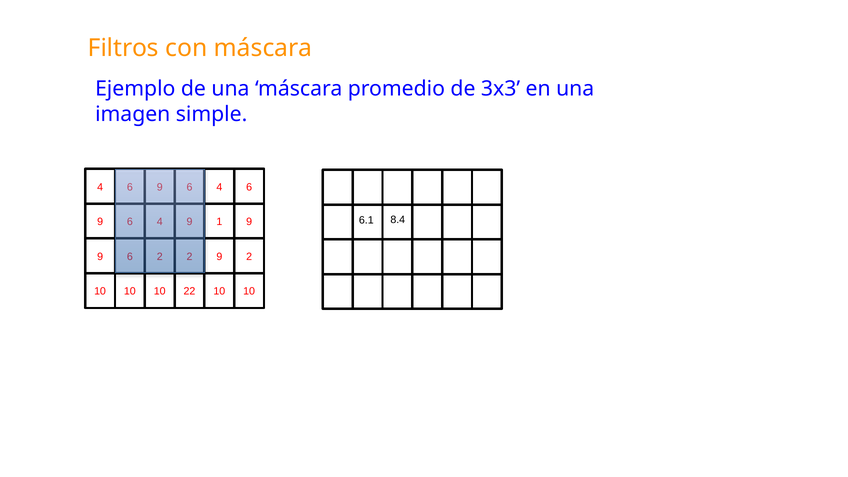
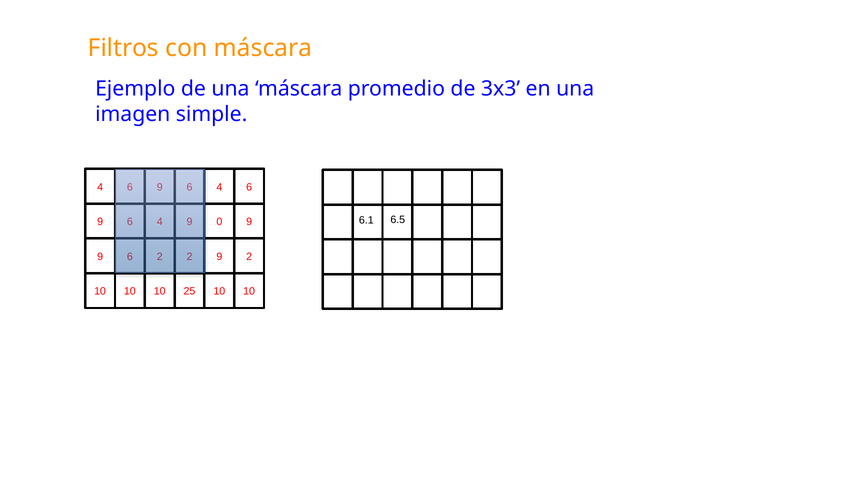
8.4: 8.4 -> 6.5
1: 1 -> 0
22: 22 -> 25
